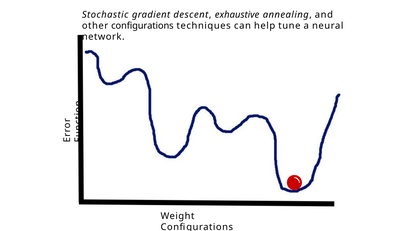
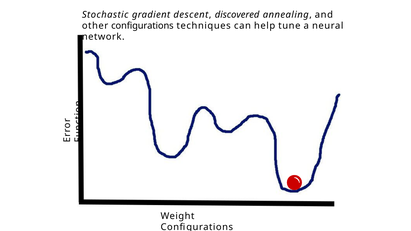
exhaustive: exhaustive -> discovered
